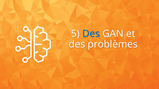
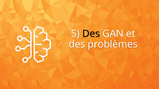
Des at (91, 34) colour: blue -> black
